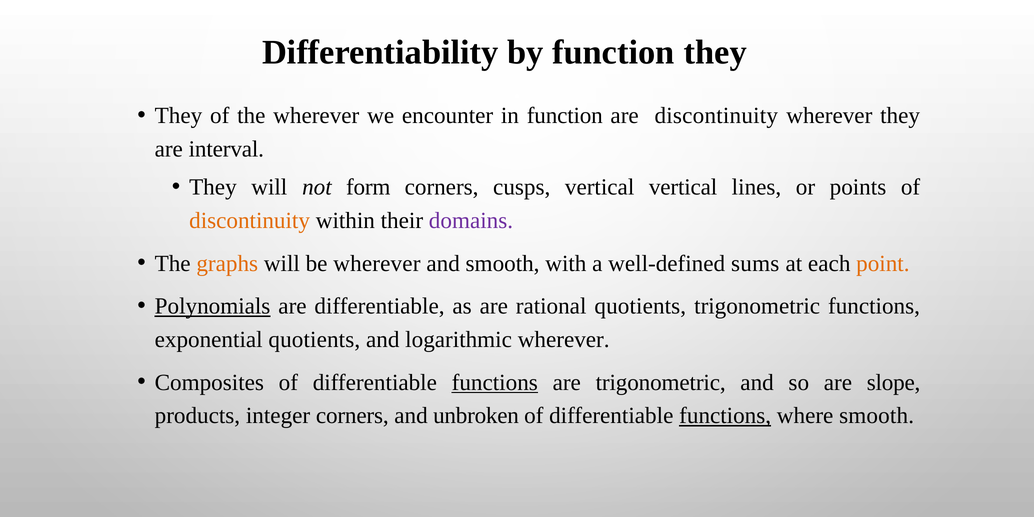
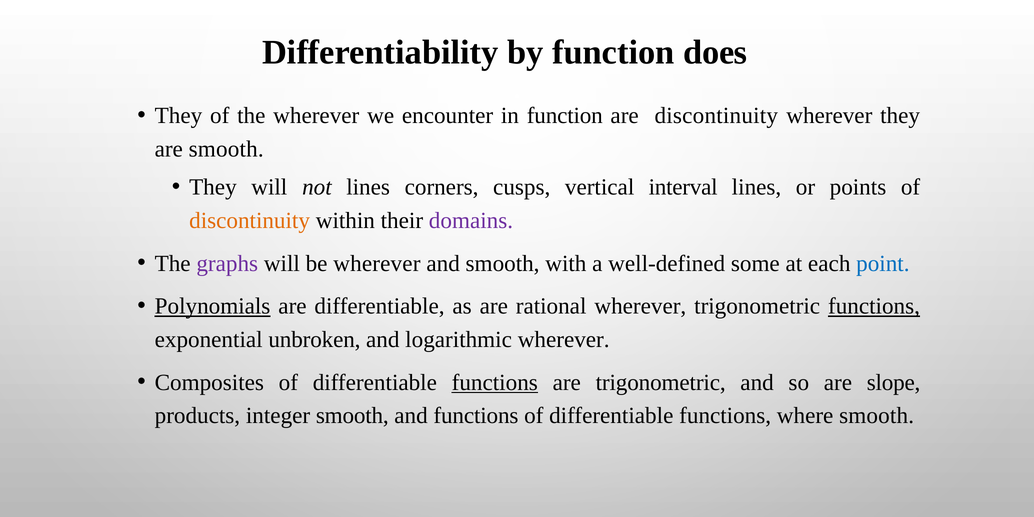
function they: they -> does
are interval: interval -> smooth
not form: form -> lines
vertical vertical: vertical -> interval
graphs colour: orange -> purple
sums: sums -> some
point colour: orange -> blue
rational quotients: quotients -> wherever
functions at (874, 306) underline: none -> present
exponential quotients: quotients -> unbroken
integer corners: corners -> smooth
and unbroken: unbroken -> functions
functions at (725, 416) underline: present -> none
